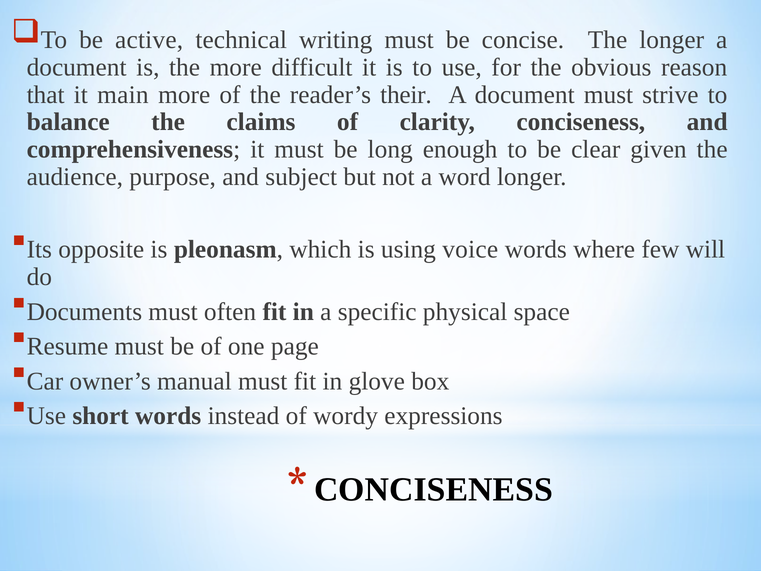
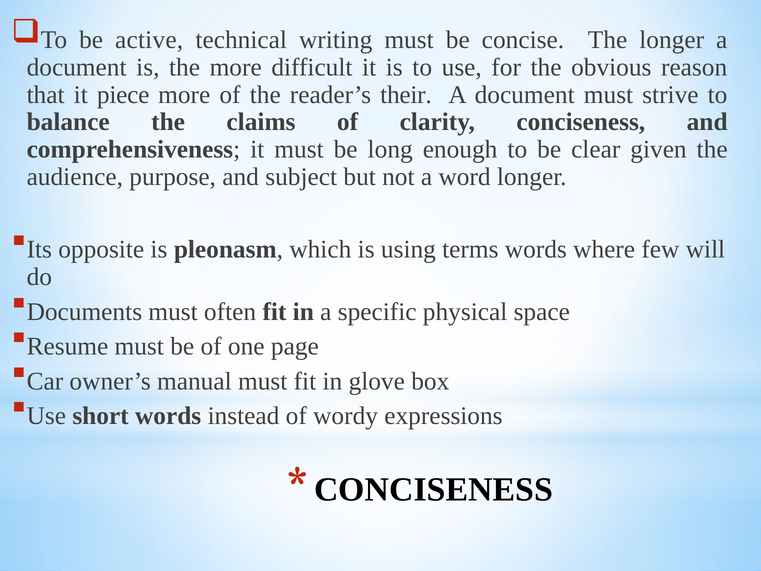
main: main -> piece
voice: voice -> terms
